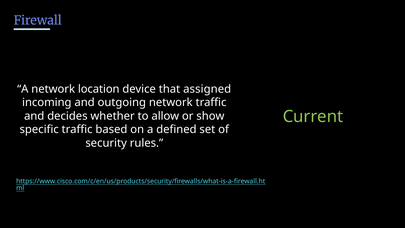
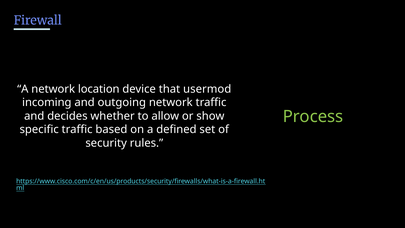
assigned: assigned -> usermod
Current: Current -> Process
